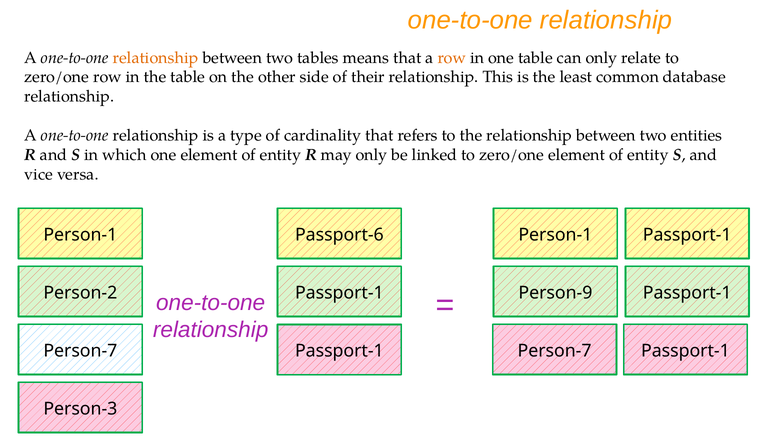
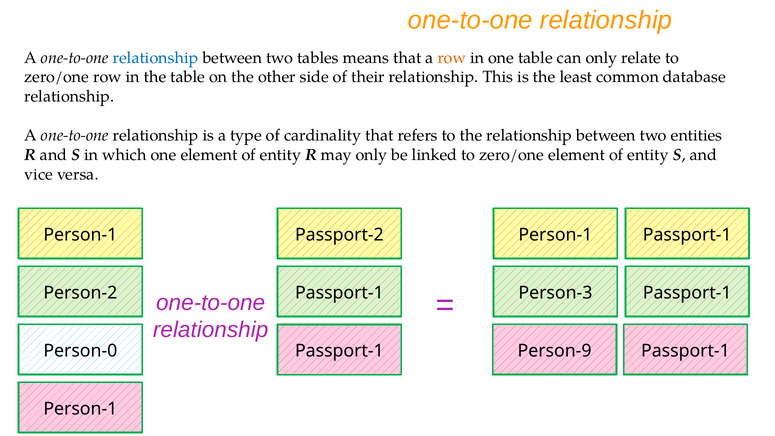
relationship at (156, 58) colour: orange -> blue
Passport-6: Passport-6 -> Passport-2
Person-9: Person-9 -> Person-3
Person-7 at (80, 351): Person-7 -> Person-0
Person-7 at (555, 351): Person-7 -> Person-9
Person-3 at (80, 409): Person-3 -> Person-1
